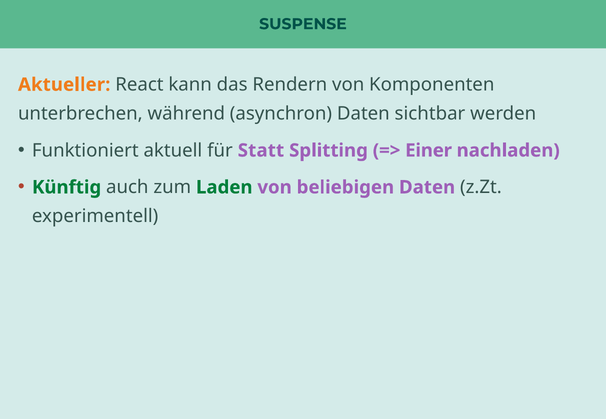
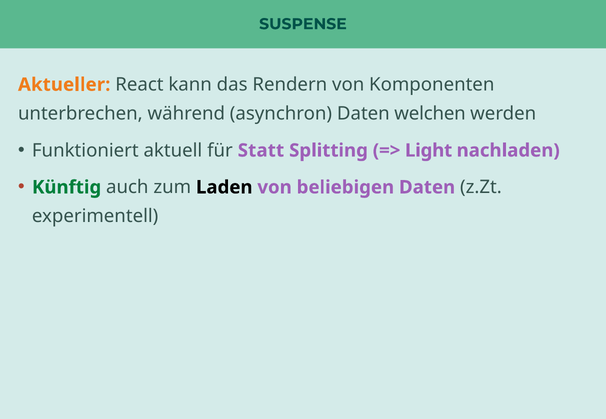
sichtbar: sichtbar -> welchen
Einer: Einer -> Light
Laden colour: green -> black
